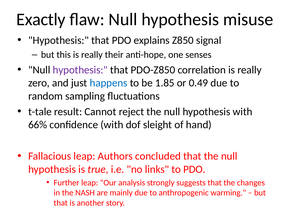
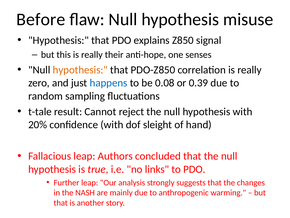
Exactly: Exactly -> Before
hypothesis at (80, 70) colour: purple -> orange
1.85: 1.85 -> 0.08
0.49: 0.49 -> 0.39
66%: 66% -> 20%
